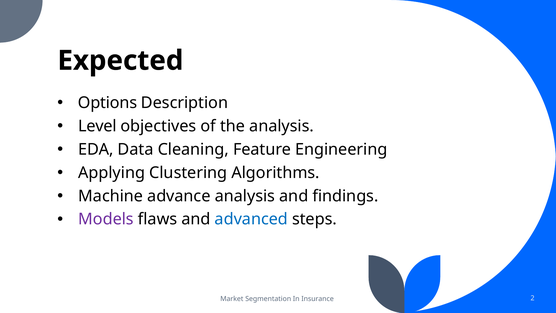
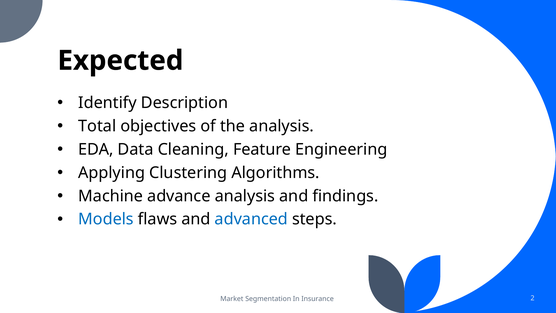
Options: Options -> Identify
Level: Level -> Total
Models colour: purple -> blue
